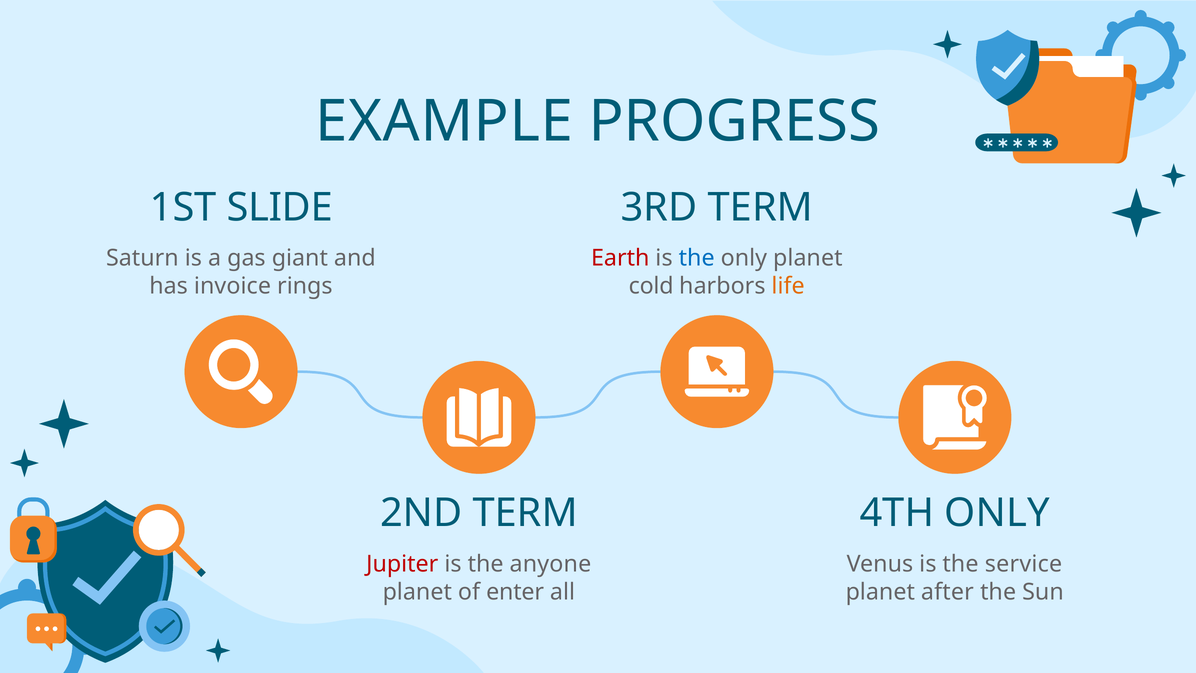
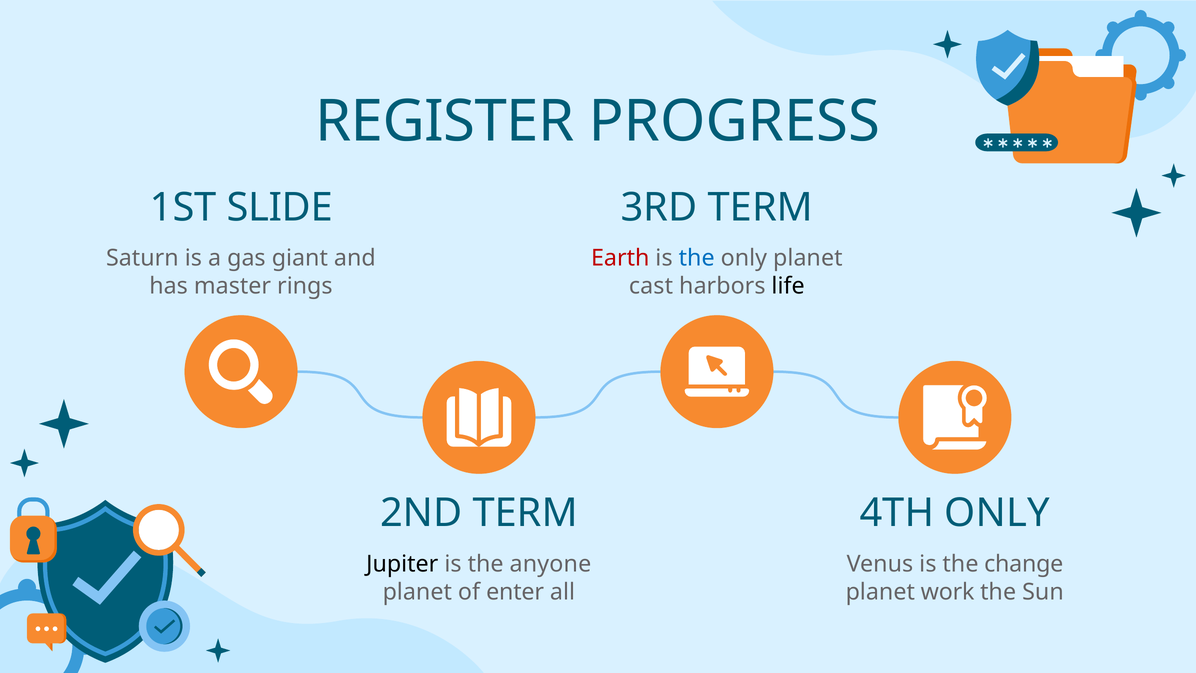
EXAMPLE: EXAMPLE -> REGISTER
invoice: invoice -> master
cold: cold -> cast
life colour: orange -> black
Jupiter colour: red -> black
service: service -> change
after: after -> work
